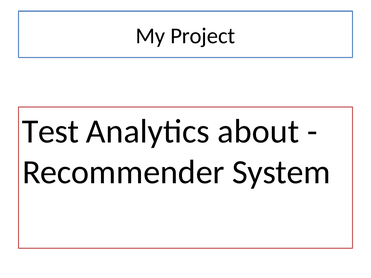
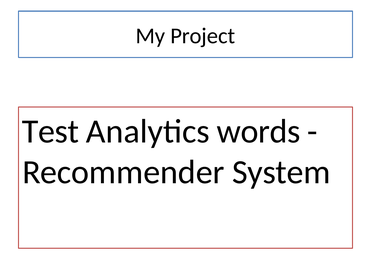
about: about -> words
